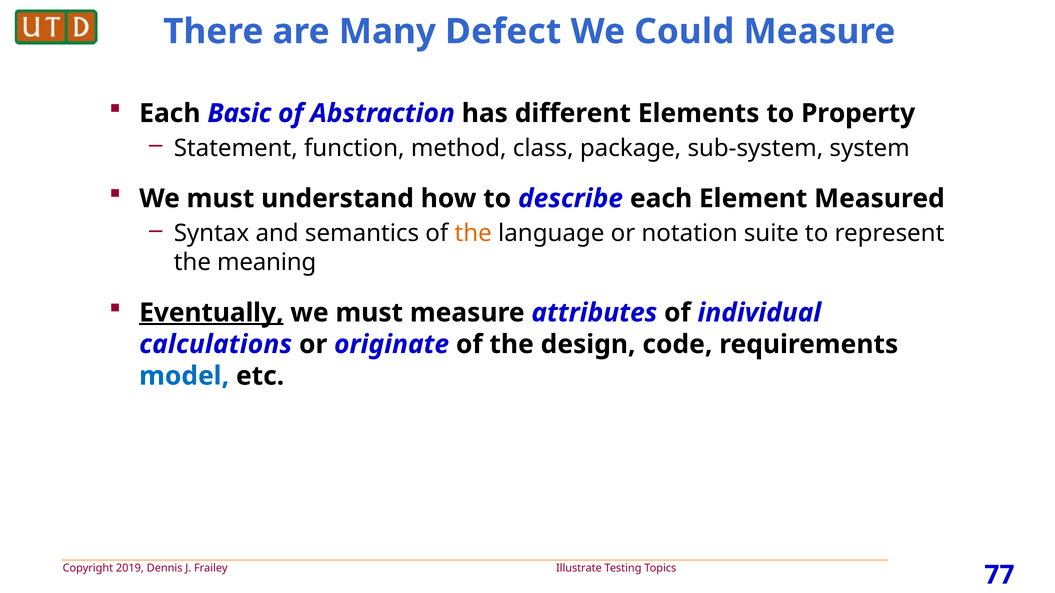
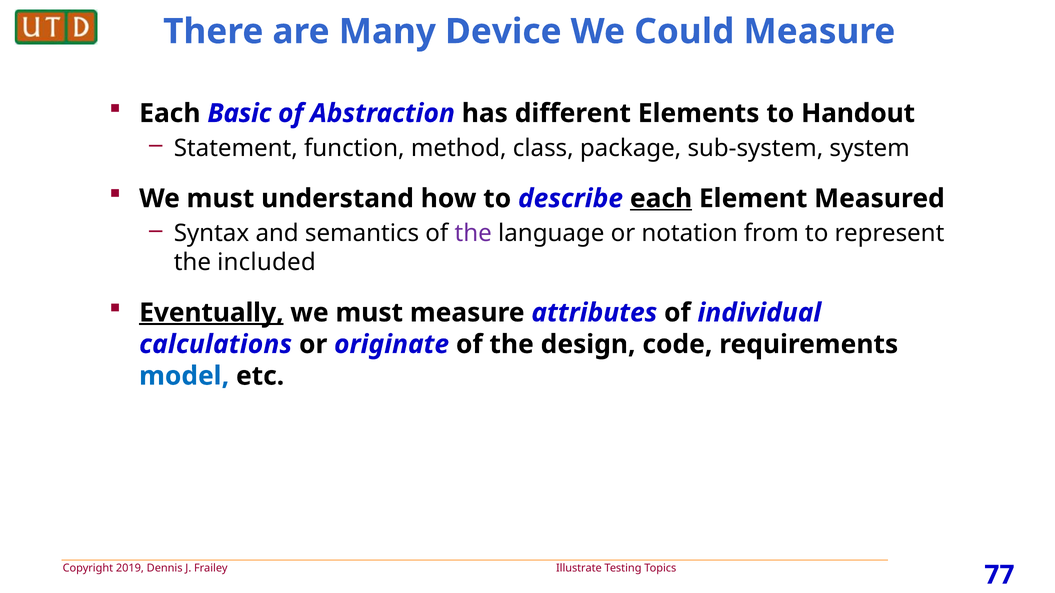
Defect: Defect -> Device
Property: Property -> Handout
each at (661, 199) underline: none -> present
the at (473, 234) colour: orange -> purple
suite: suite -> from
meaning: meaning -> included
